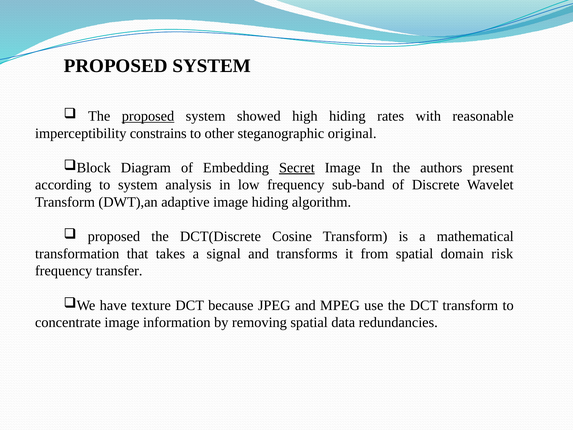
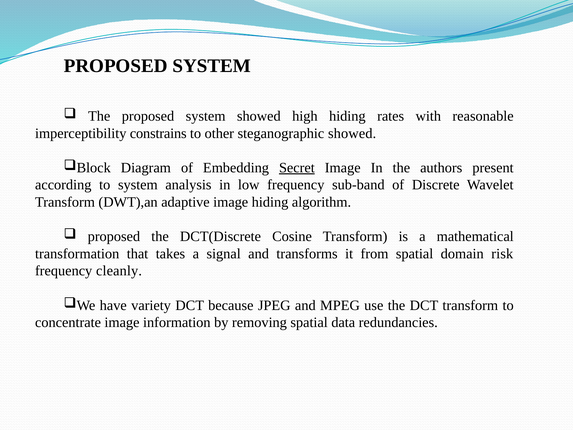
proposed at (148, 116) underline: present -> none
steganographic original: original -> showed
transfer: transfer -> cleanly
texture: texture -> variety
